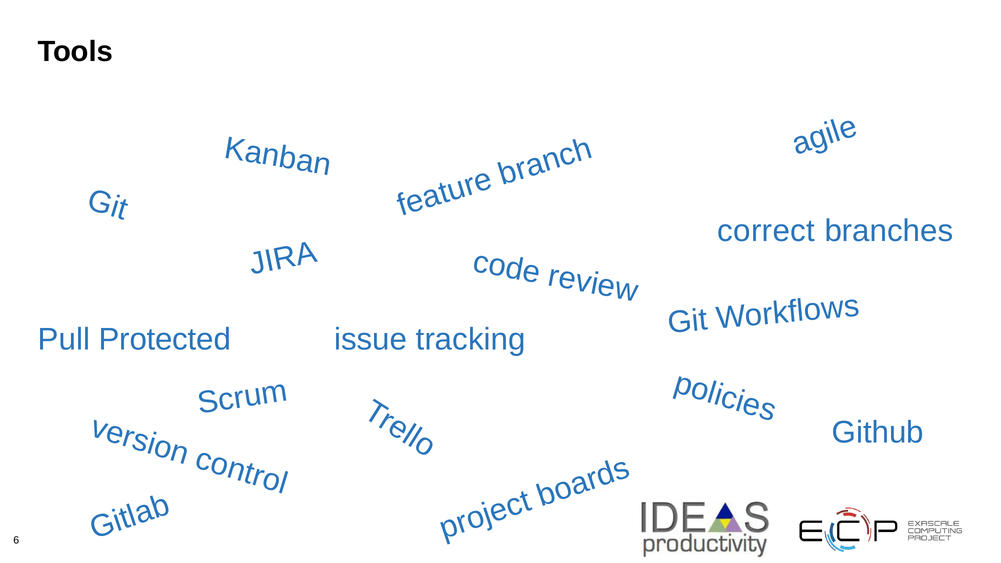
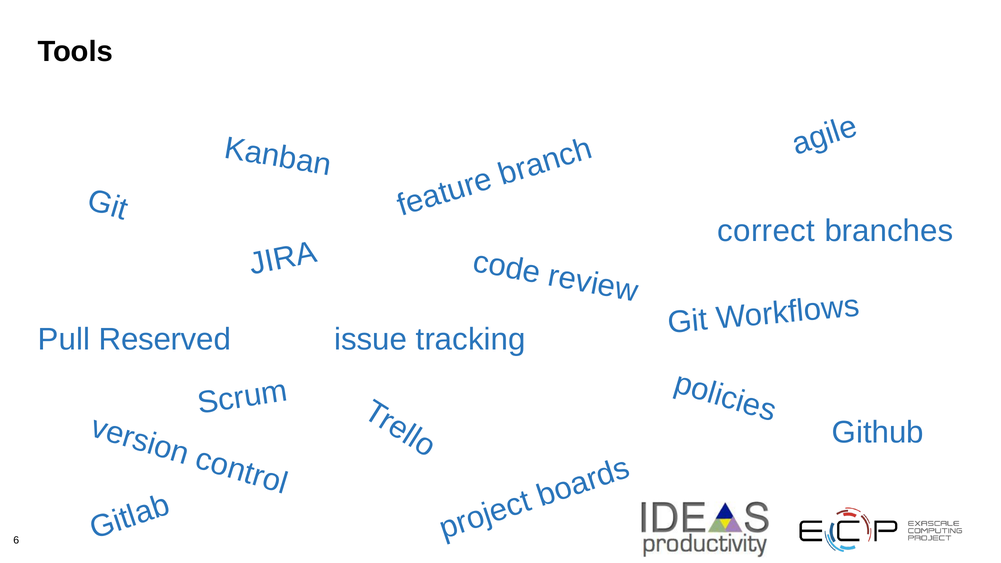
Protected: Protected -> Reserved
